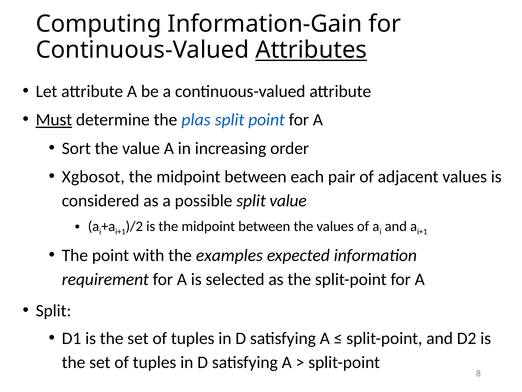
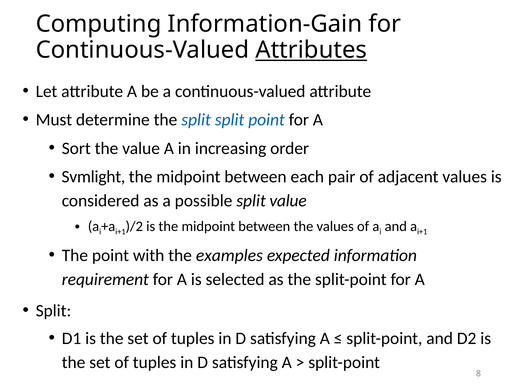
Must underline: present -> none
the plas: plas -> split
Xgbosot: Xgbosot -> Svmlight
